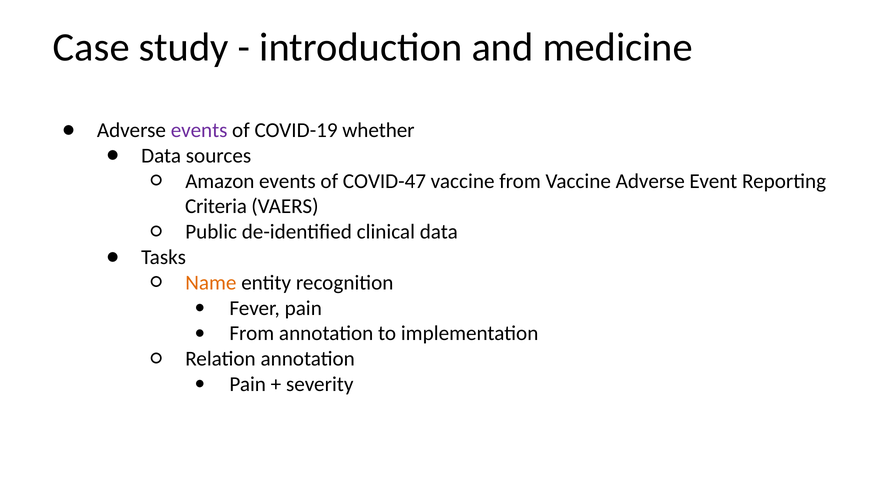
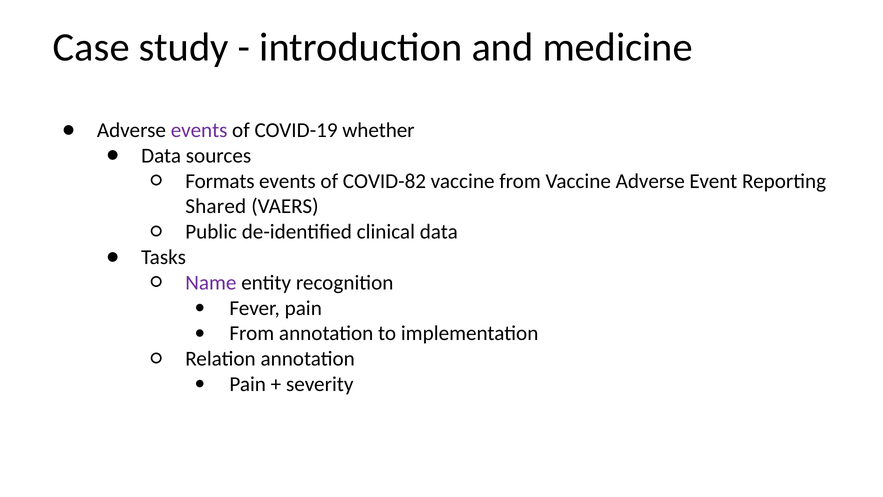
Amazon: Amazon -> Formats
COVID-47: COVID-47 -> COVID-82
Criteria: Criteria -> Shared
Name colour: orange -> purple
